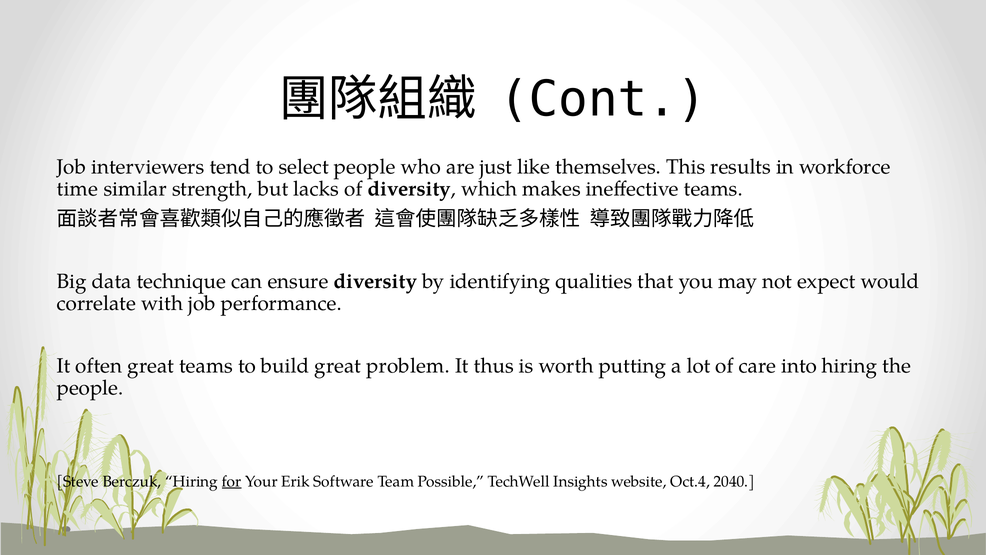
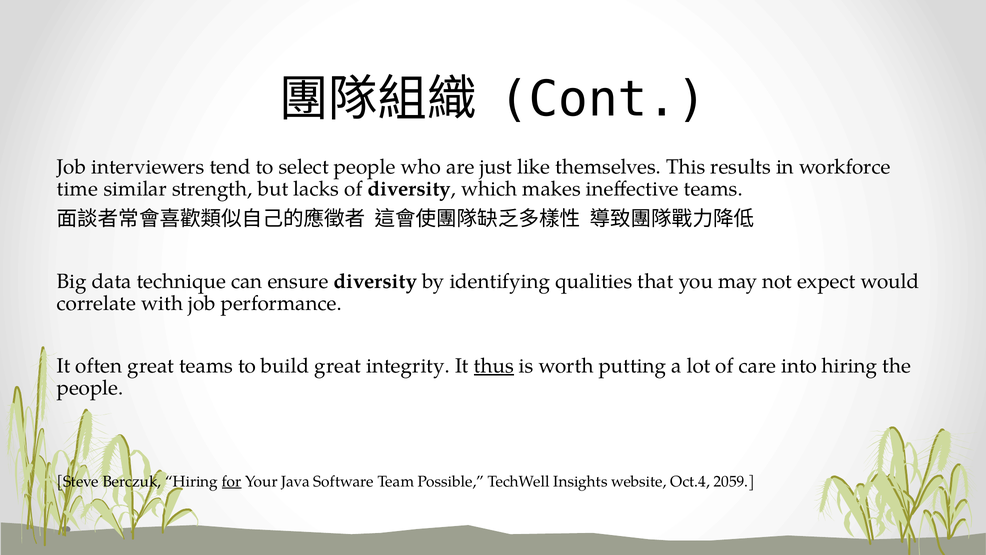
problem: problem -> integrity
thus underline: none -> present
Erik: Erik -> Java
2040: 2040 -> 2059
